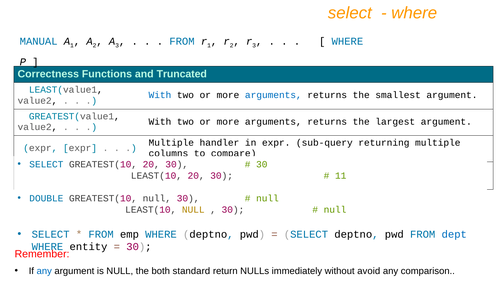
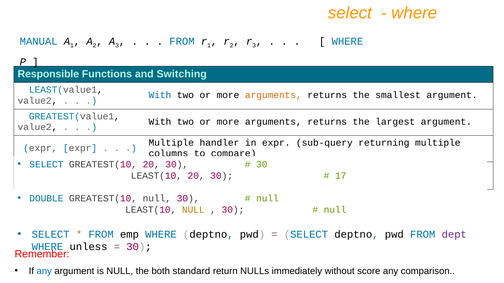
Correctness: Correctness -> Responsible
Truncated: Truncated -> Switching
arguments at (273, 95) colour: blue -> orange
11: 11 -> 17
dept colour: blue -> purple
entity: entity -> unless
avoid: avoid -> score
